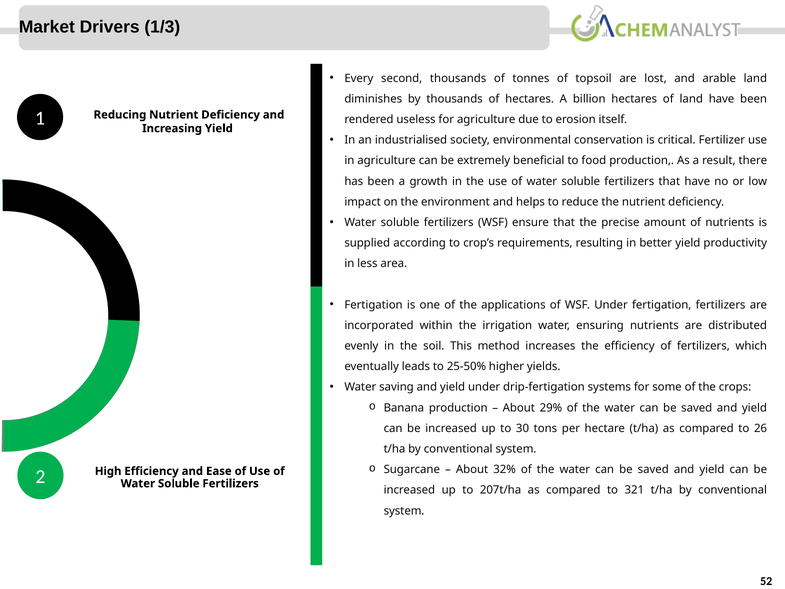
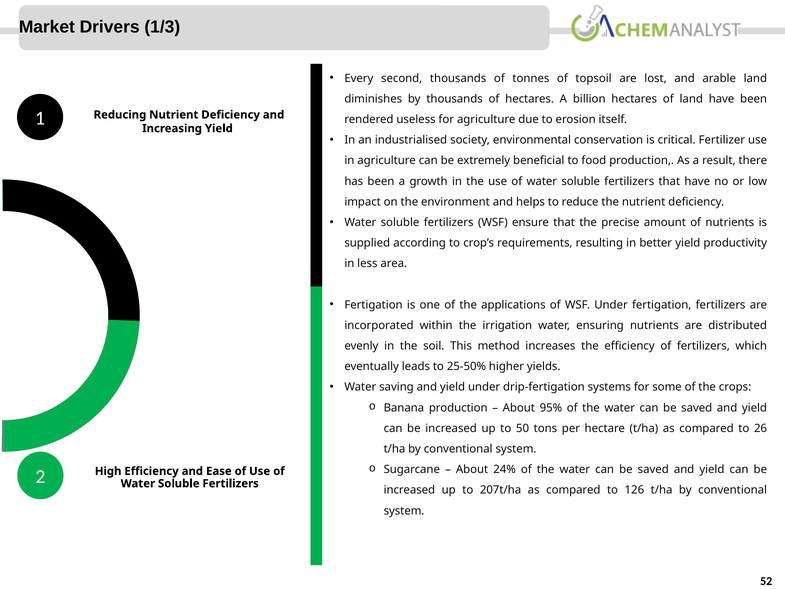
29%: 29% -> 95%
30: 30 -> 50
32%: 32% -> 24%
321: 321 -> 126
